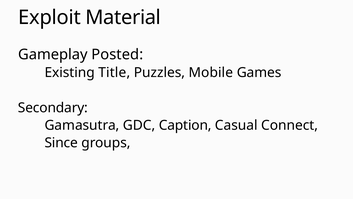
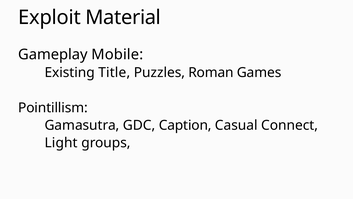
Posted: Posted -> Mobile
Mobile: Mobile -> Roman
Secondary: Secondary -> Pointillism
Since: Since -> Light
